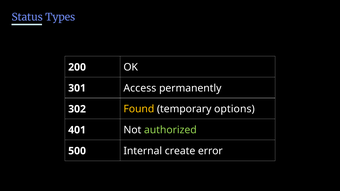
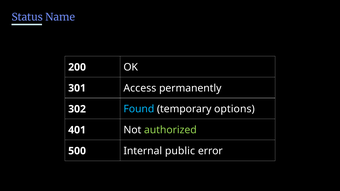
Types: Types -> Name
Found colour: yellow -> light blue
create: create -> public
